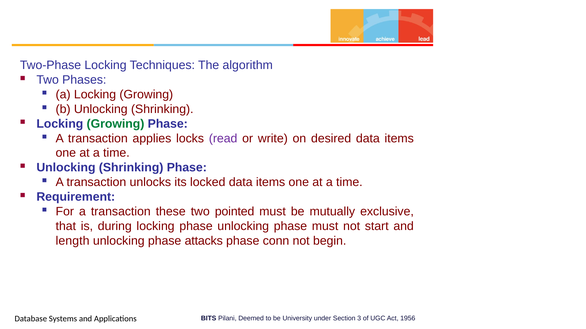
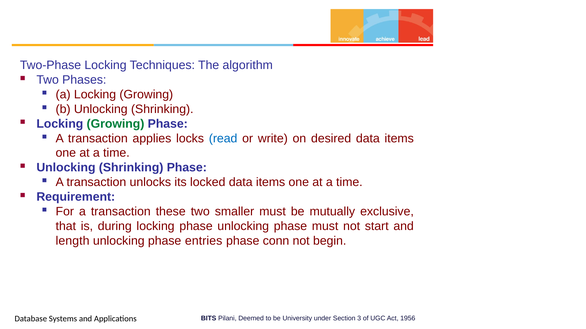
read colour: purple -> blue
pointed: pointed -> smaller
attacks: attacks -> entries
